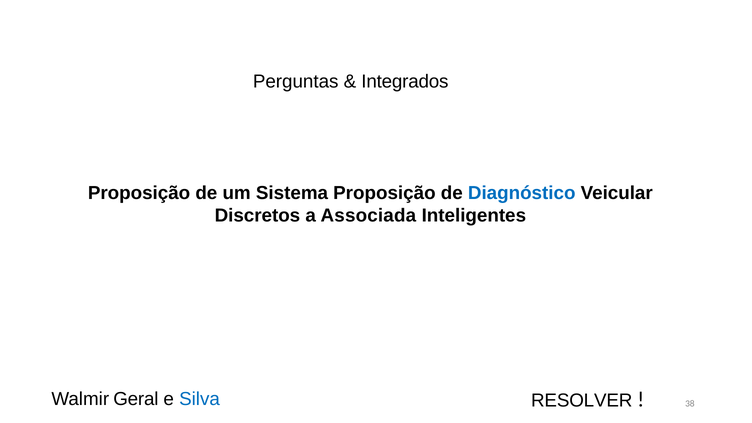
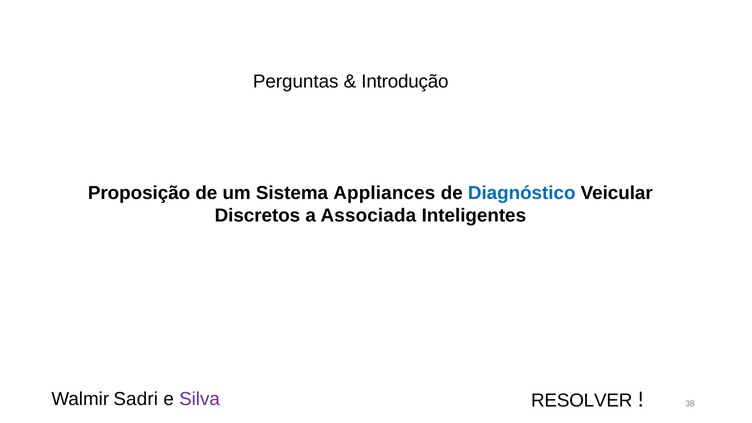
Integrados: Integrados -> Introdução
Sistema Proposição: Proposição -> Appliances
Geral: Geral -> Sadri
Silva colour: blue -> purple
